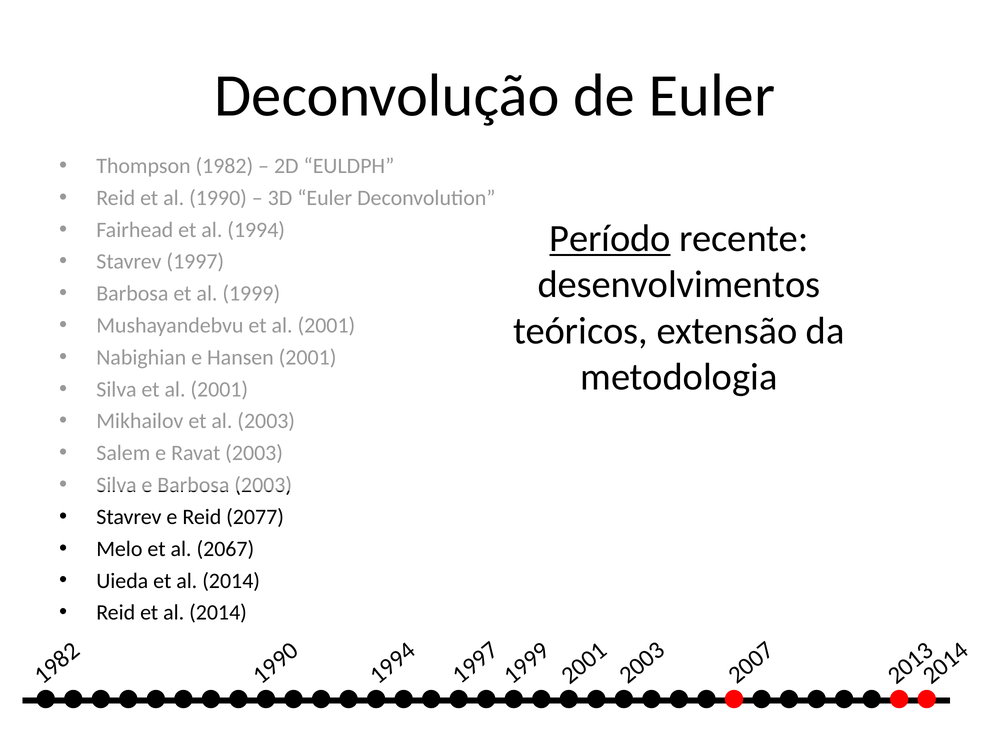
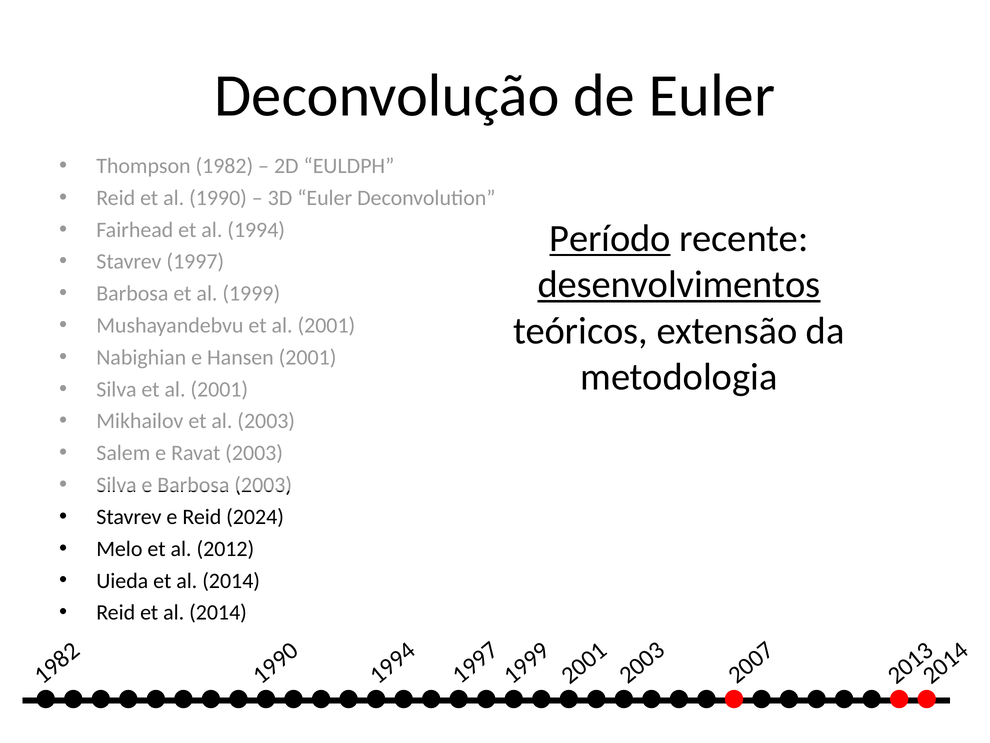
desenvolvimentos underline: none -> present
2077: 2077 -> 2024
2067: 2067 -> 2012
